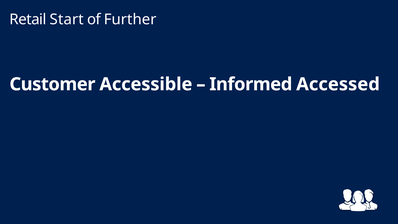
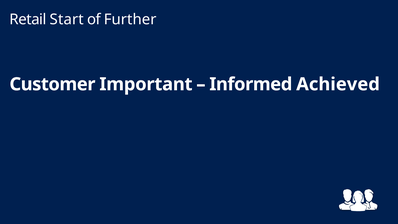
Accessible: Accessible -> Important
Accessed: Accessed -> Achieved
